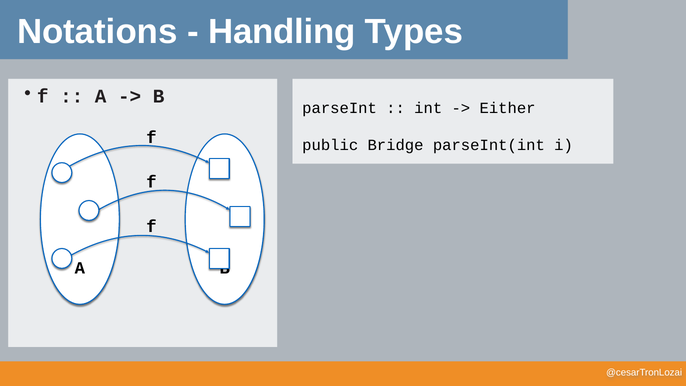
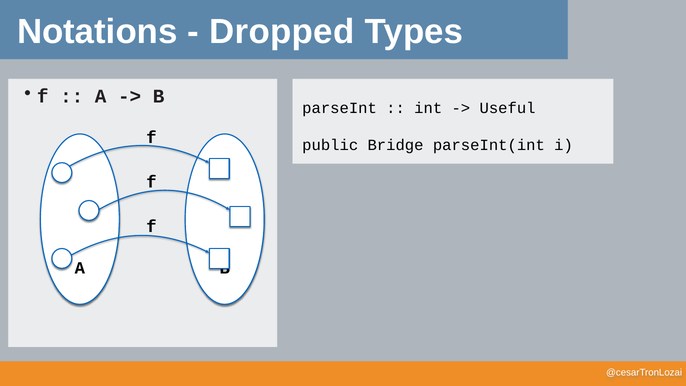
Handling: Handling -> Dropped
Either: Either -> Useful
